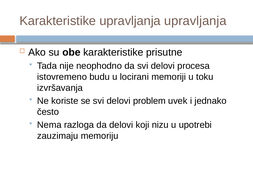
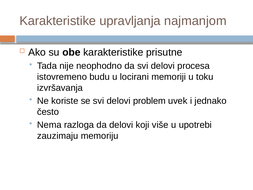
upravljanja upravljanja: upravljanja -> najmanjom
nizu: nizu -> više
